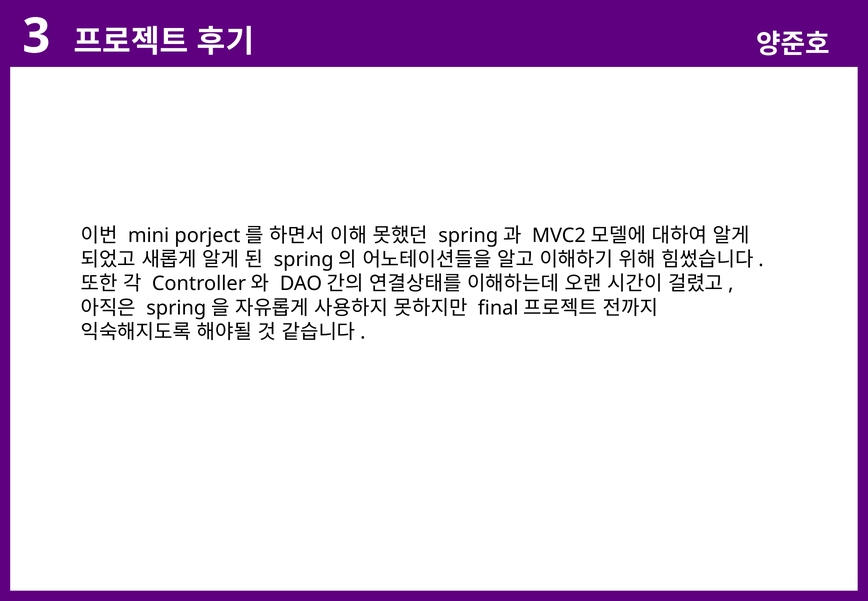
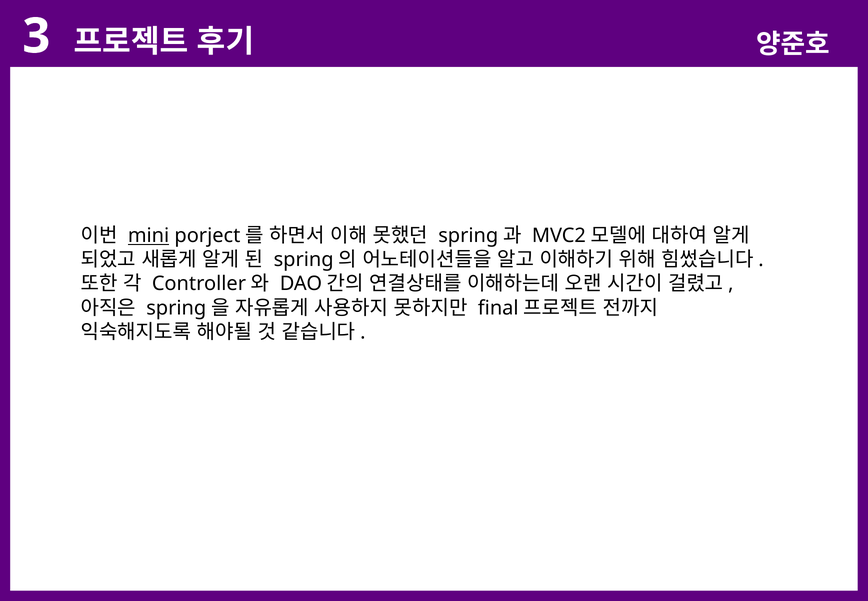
mini underline: none -> present
